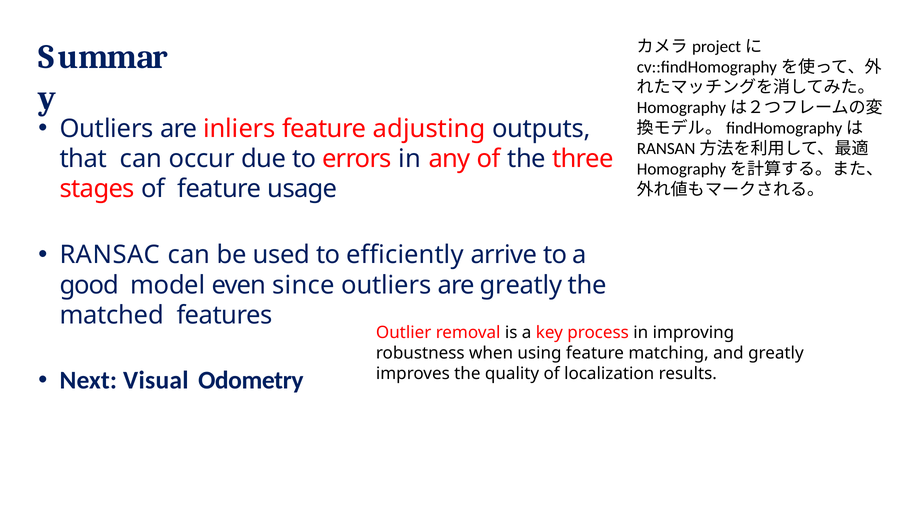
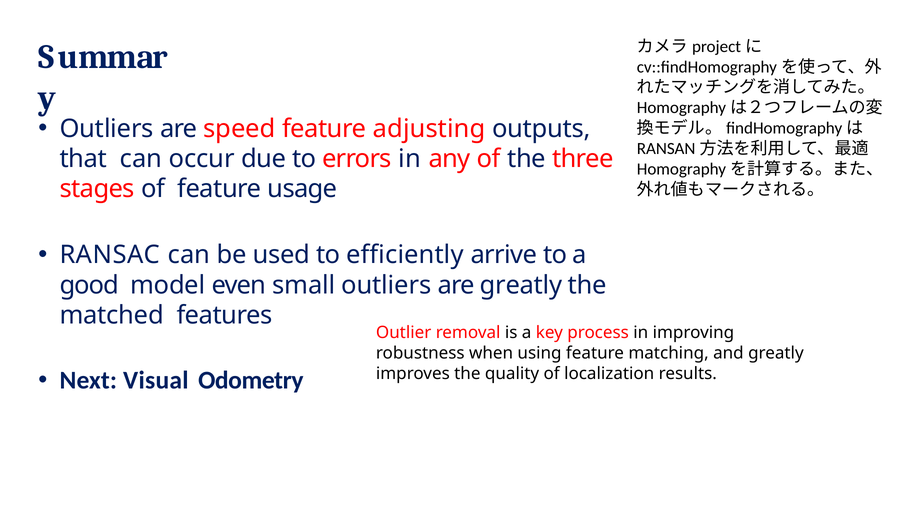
inliers: inliers -> speed
since: since -> small
